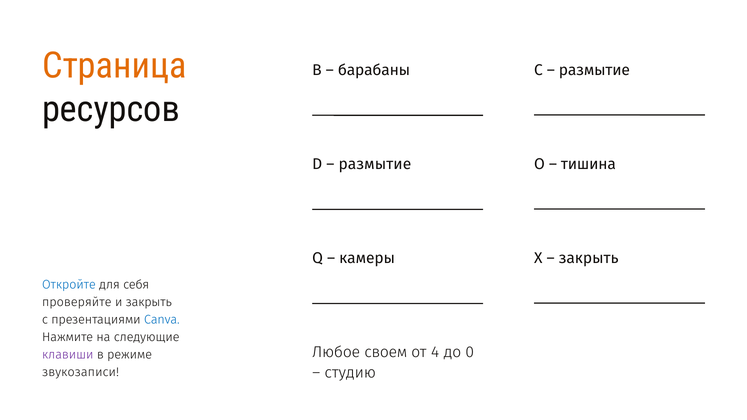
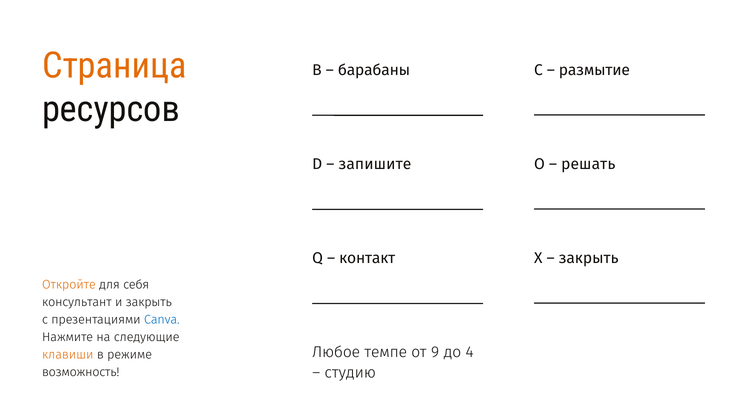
размытие at (375, 164): размытие -> запишите
тишина: тишина -> решать
камеры: камеры -> контакт
Откройте colour: blue -> orange
проверяйте: проверяйте -> консультант
своем: своем -> темпе
4: 4 -> 9
0: 0 -> 4
клавиши colour: purple -> orange
звукозаписи: звукозаписи -> возможность
